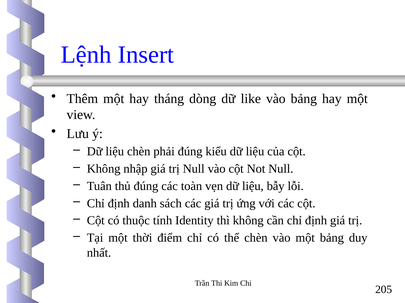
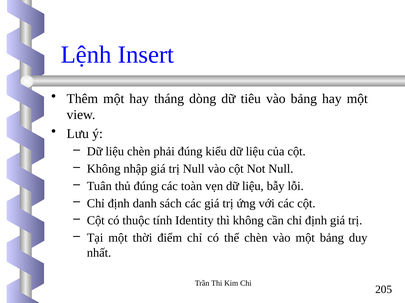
like: like -> tiêu
